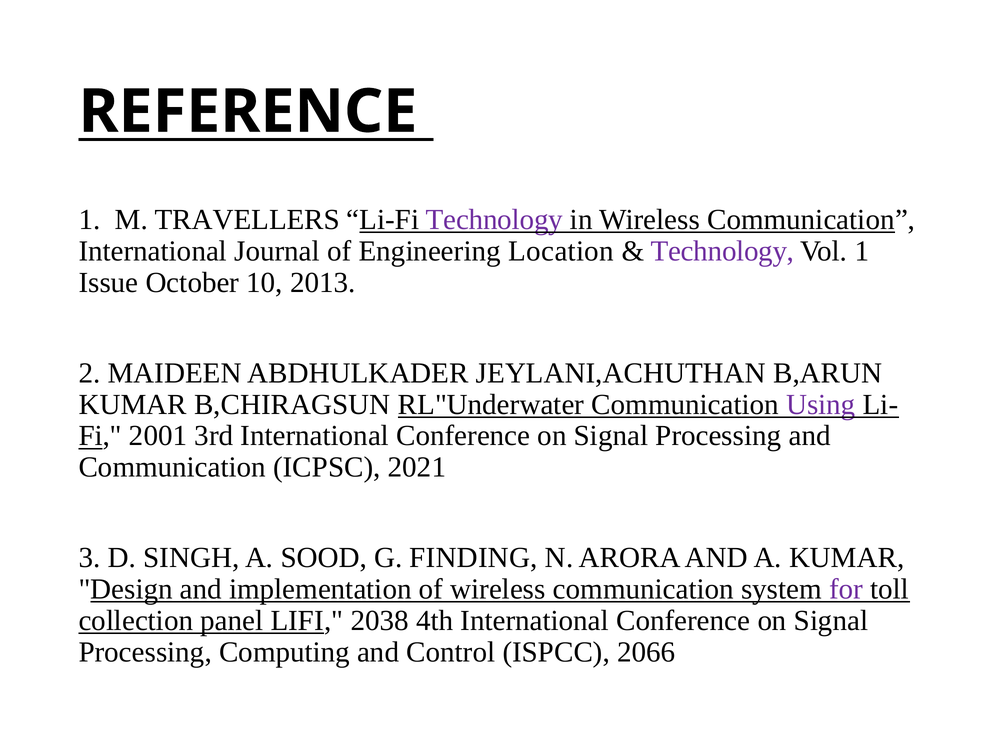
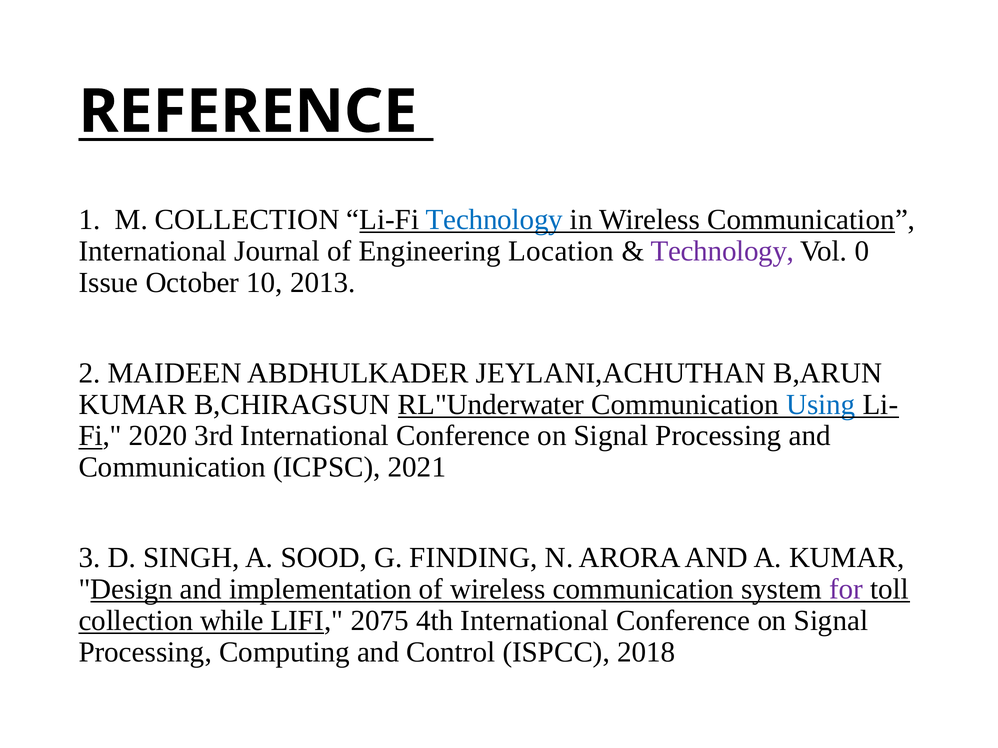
M TRAVELLERS: TRAVELLERS -> COLLECTION
Technology at (494, 220) colour: purple -> blue
Vol 1: 1 -> 0
Using colour: purple -> blue
2001: 2001 -> 2020
panel: panel -> while
2038: 2038 -> 2075
2066: 2066 -> 2018
